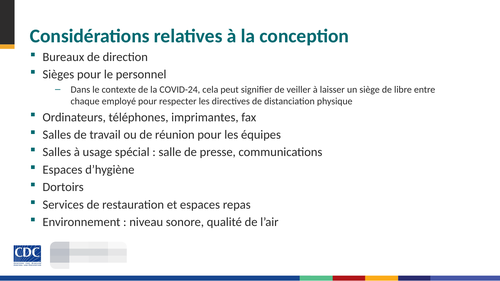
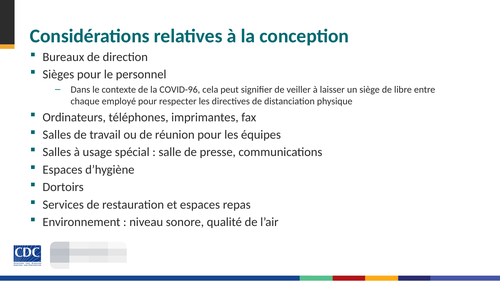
COVID-24: COVID-24 -> COVID-96
